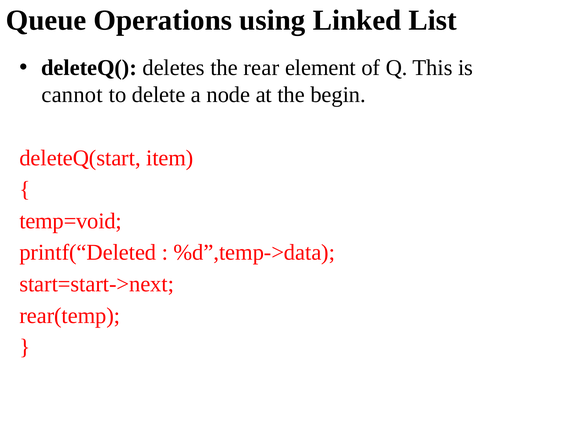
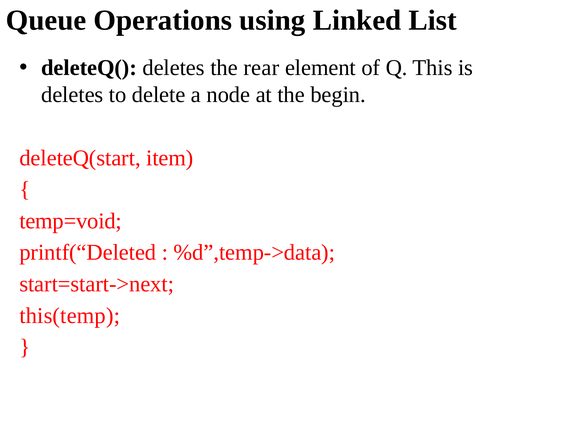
cannot at (72, 95): cannot -> deletes
rear(temp: rear(temp -> this(temp
